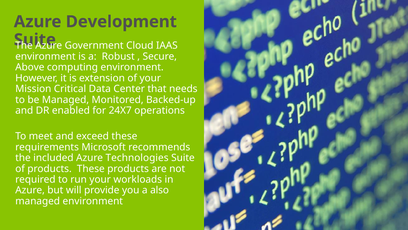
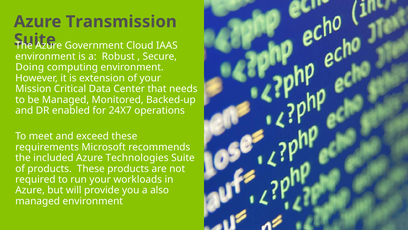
Development: Development -> Transmission
Above: Above -> Doing
